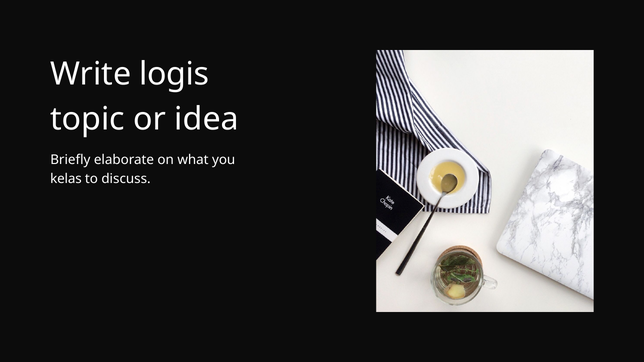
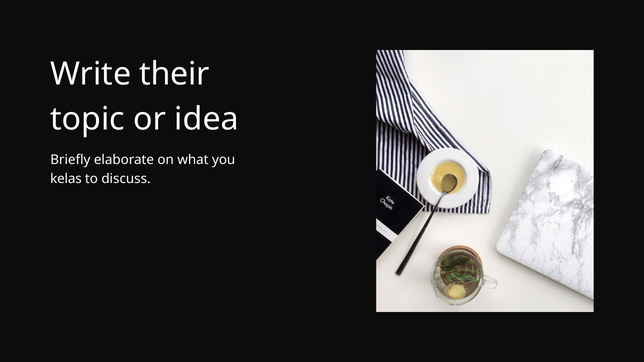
logis: logis -> their
